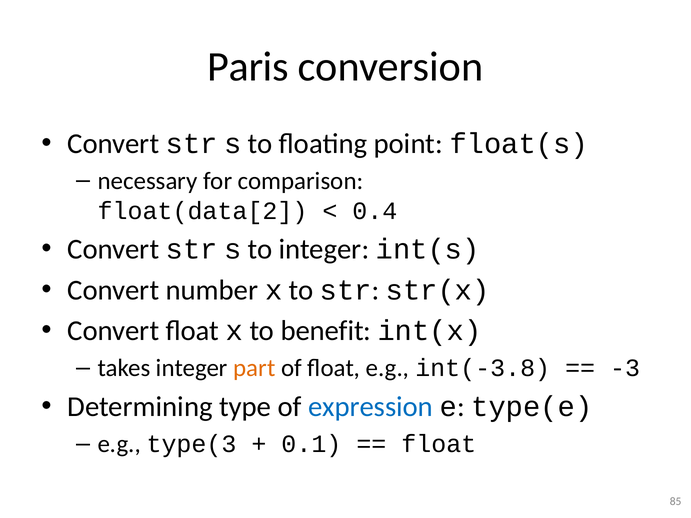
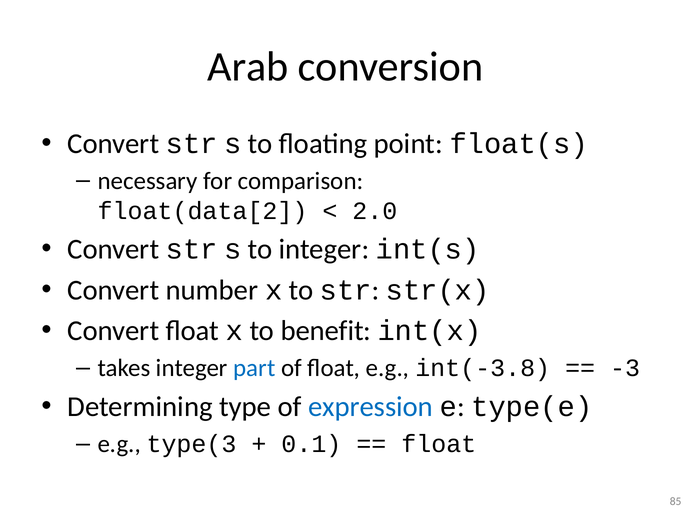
Paris: Paris -> Arab
0.4: 0.4 -> 2.0
part colour: orange -> blue
